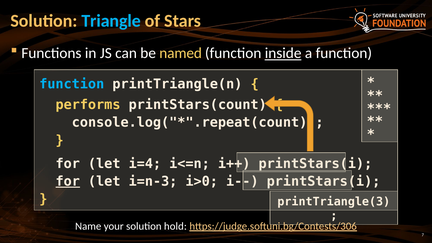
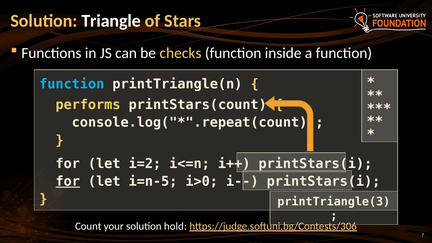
Triangle colour: light blue -> white
named: named -> checks
inside underline: present -> none
i=4: i=4 -> i=2
i=n-3: i=n-3 -> i=n-5
Name: Name -> Count
